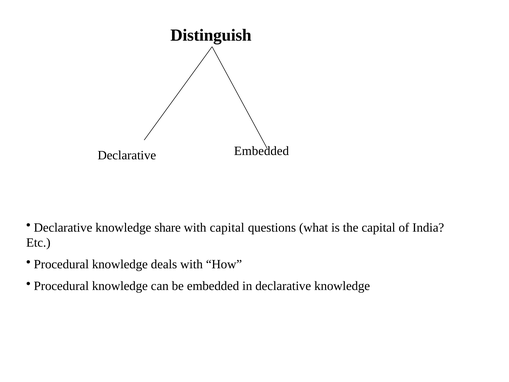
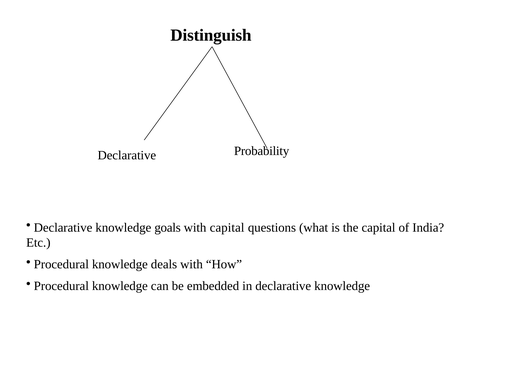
Declarative Embedded: Embedded -> Probability
share: share -> goals
